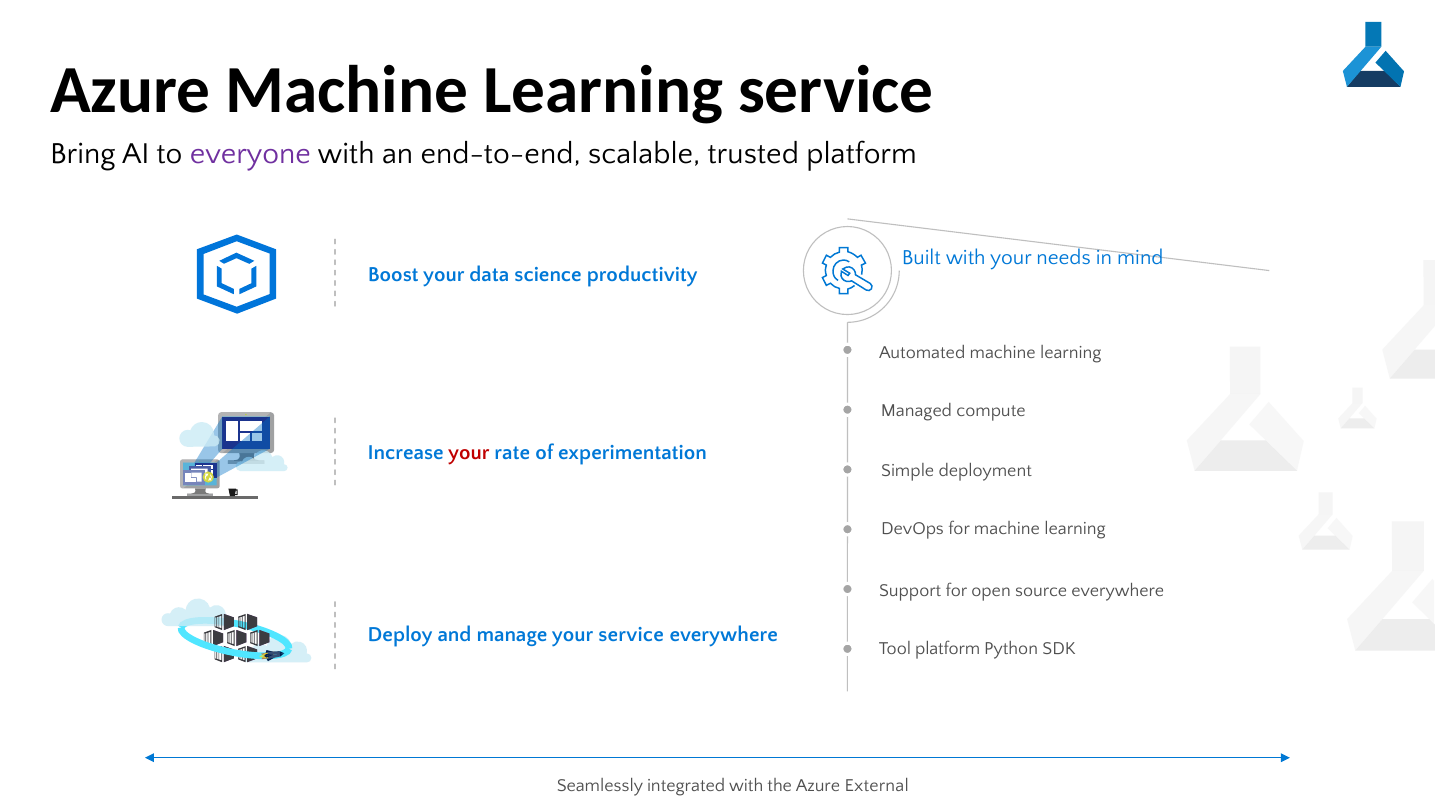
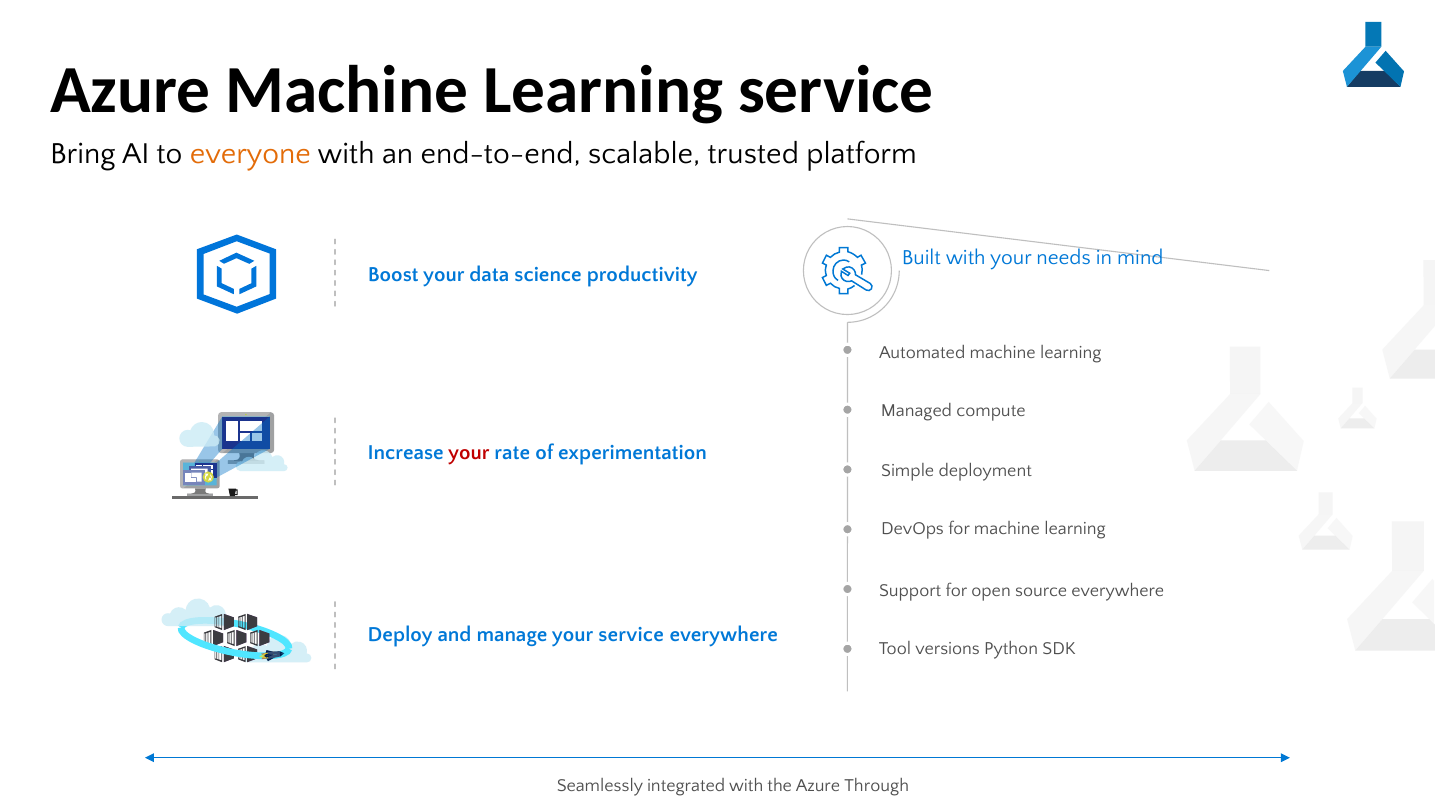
everyone colour: purple -> orange
Tool platform: platform -> versions
External: External -> Through
